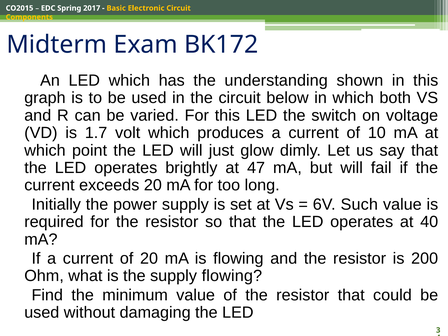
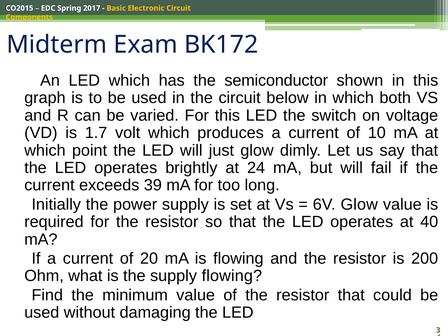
understanding: understanding -> semiconductor
47: 47 -> 24
exceeds 20: 20 -> 39
6V Such: Such -> Glow
